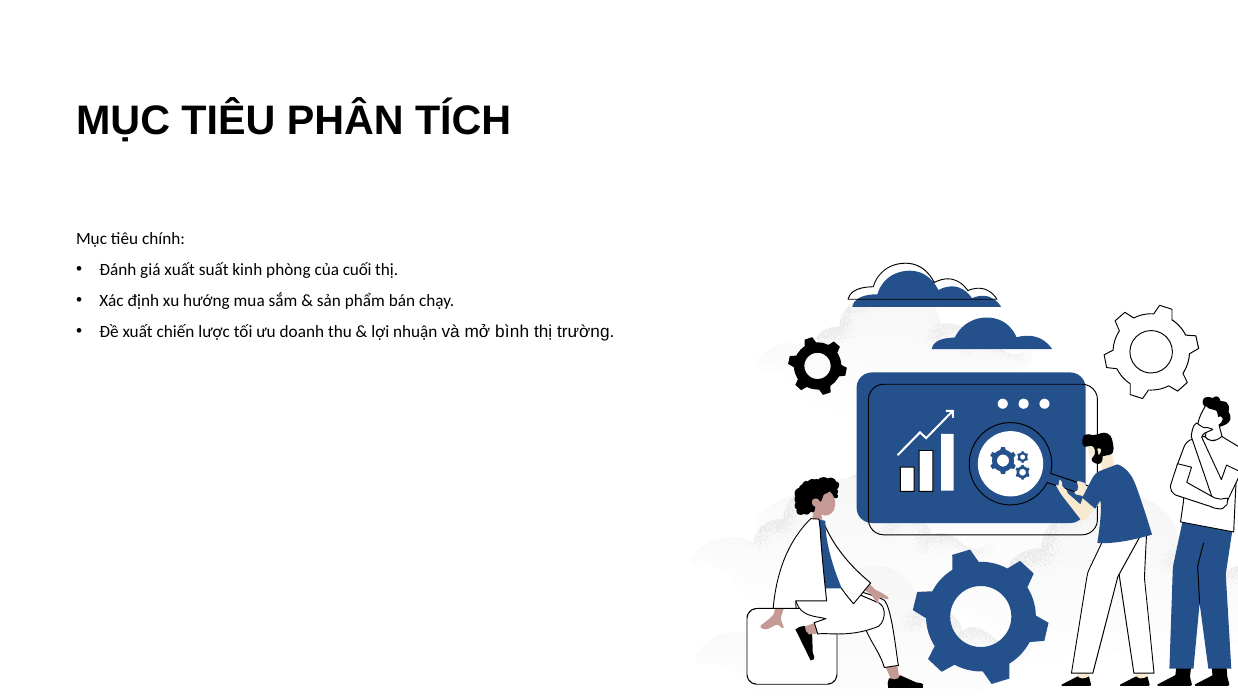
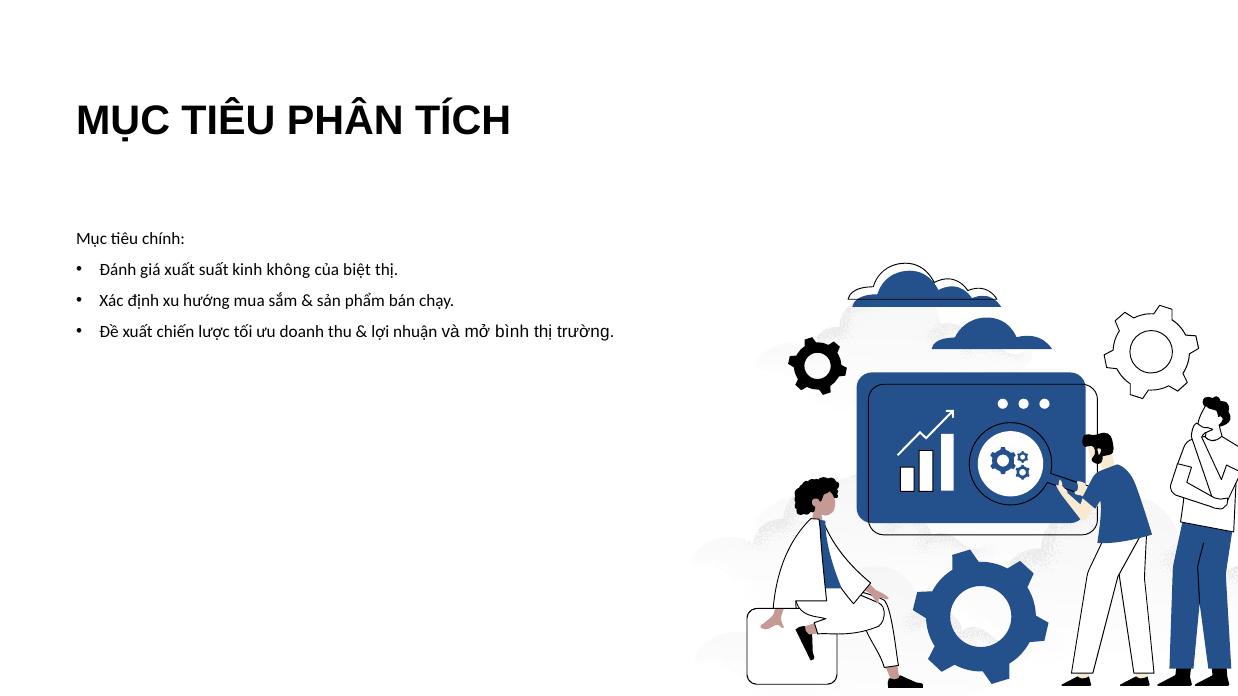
phòng: phòng -> không
cuối: cuối -> biệt
